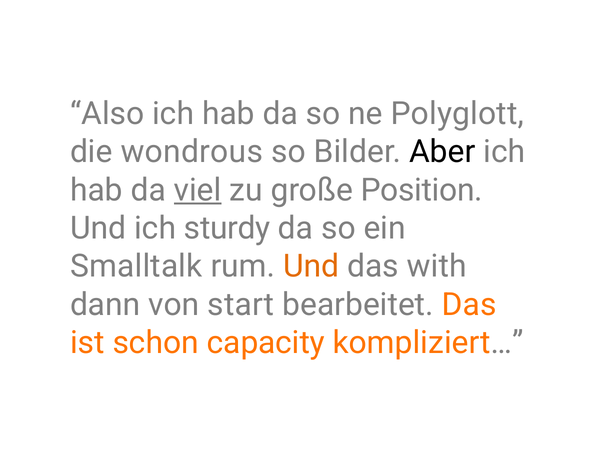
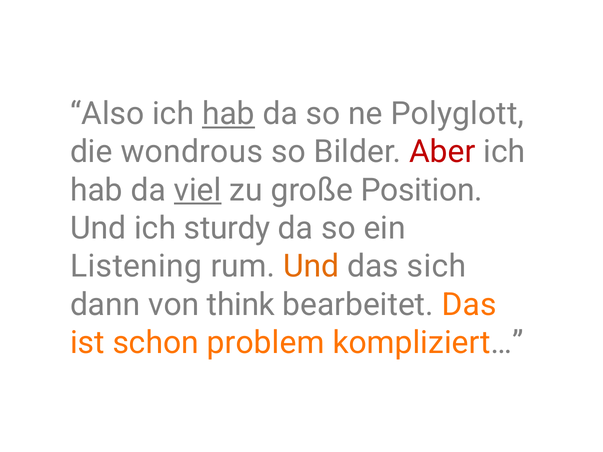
hab at (228, 114) underline: none -> present
Aber colour: black -> red
Smalltalk: Smalltalk -> Listening
with: with -> sich
start: start -> think
capacity: capacity -> problem
